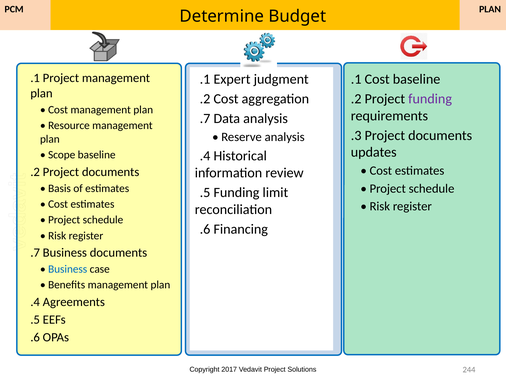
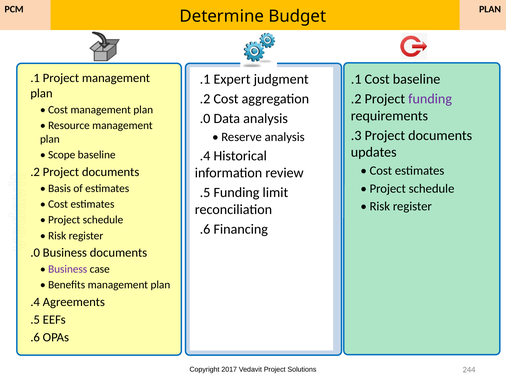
.7 at (205, 118): .7 -> .0
.7 at (35, 252): .7 -> .0
Business at (68, 269) colour: blue -> purple
